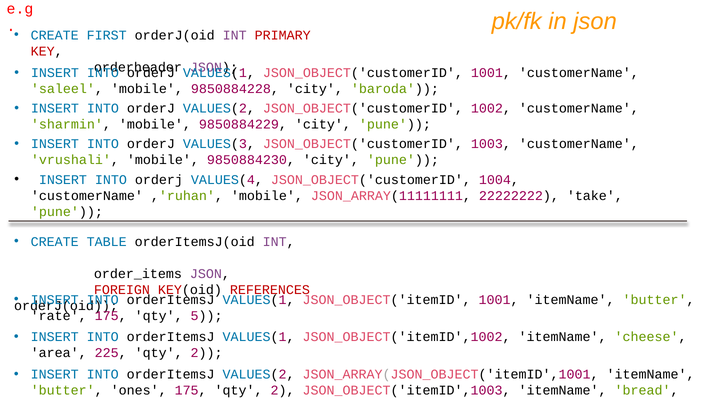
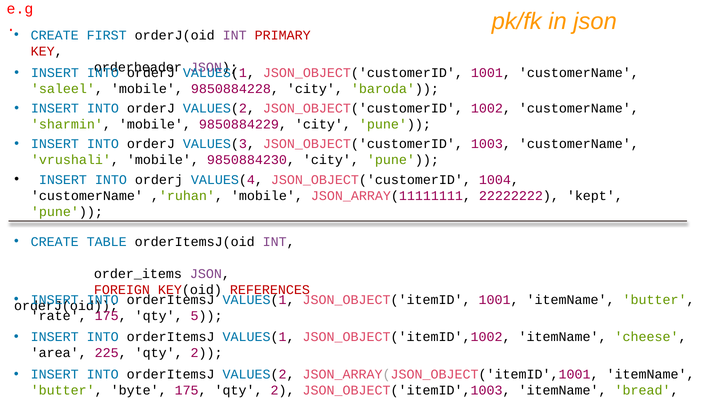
take: take -> kept
ones: ones -> byte
